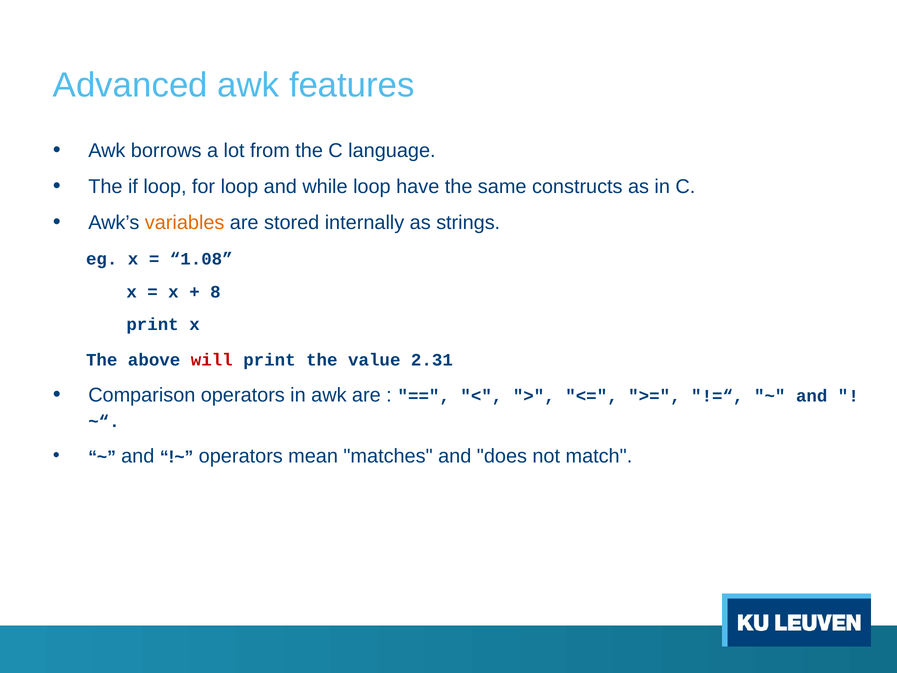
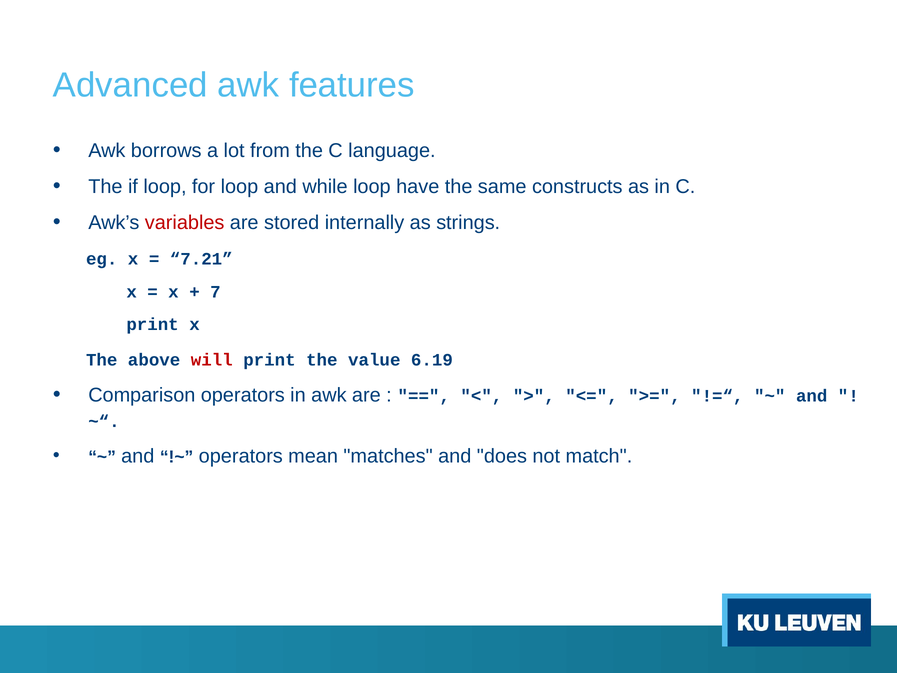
variables colour: orange -> red
1.08: 1.08 -> 7.21
8: 8 -> 7
2.31: 2.31 -> 6.19
